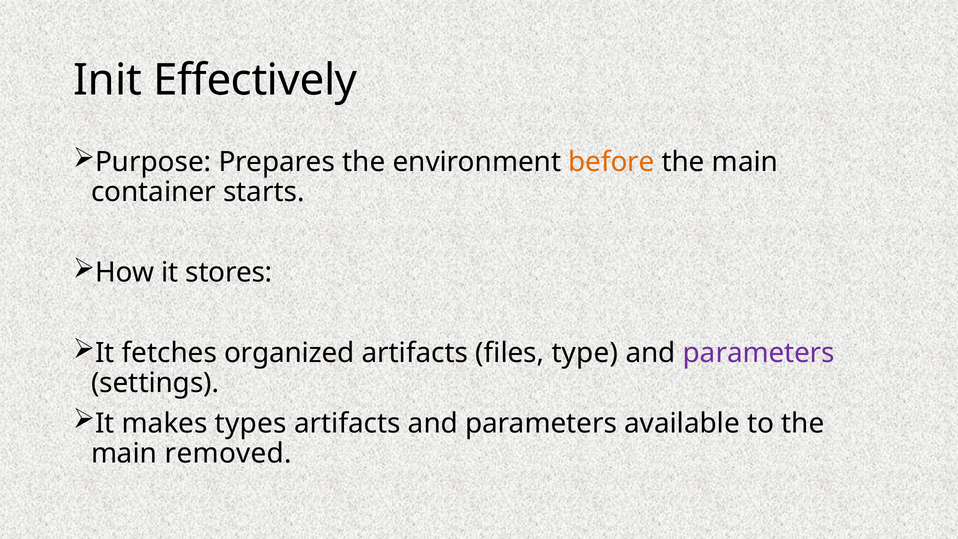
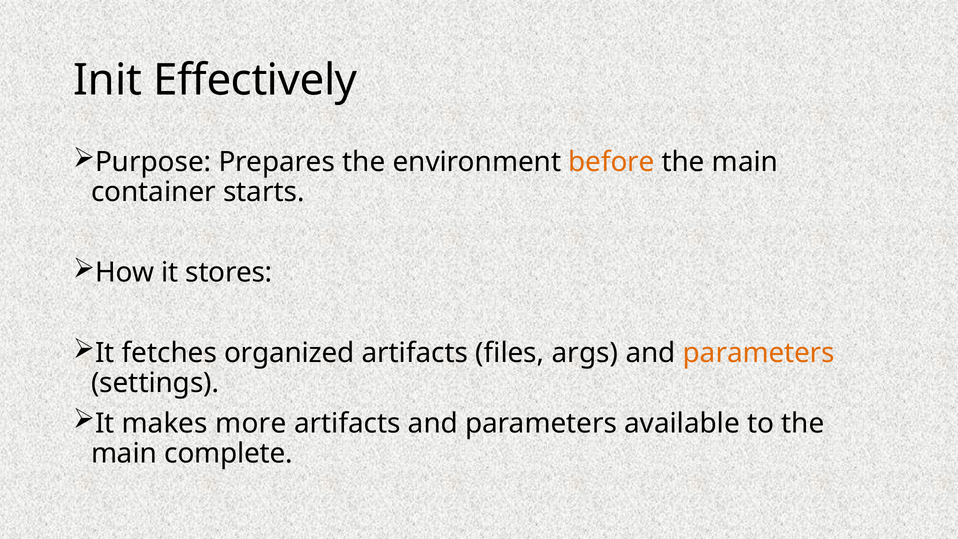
type: type -> args
parameters at (759, 353) colour: purple -> orange
types: types -> more
removed: removed -> complete
